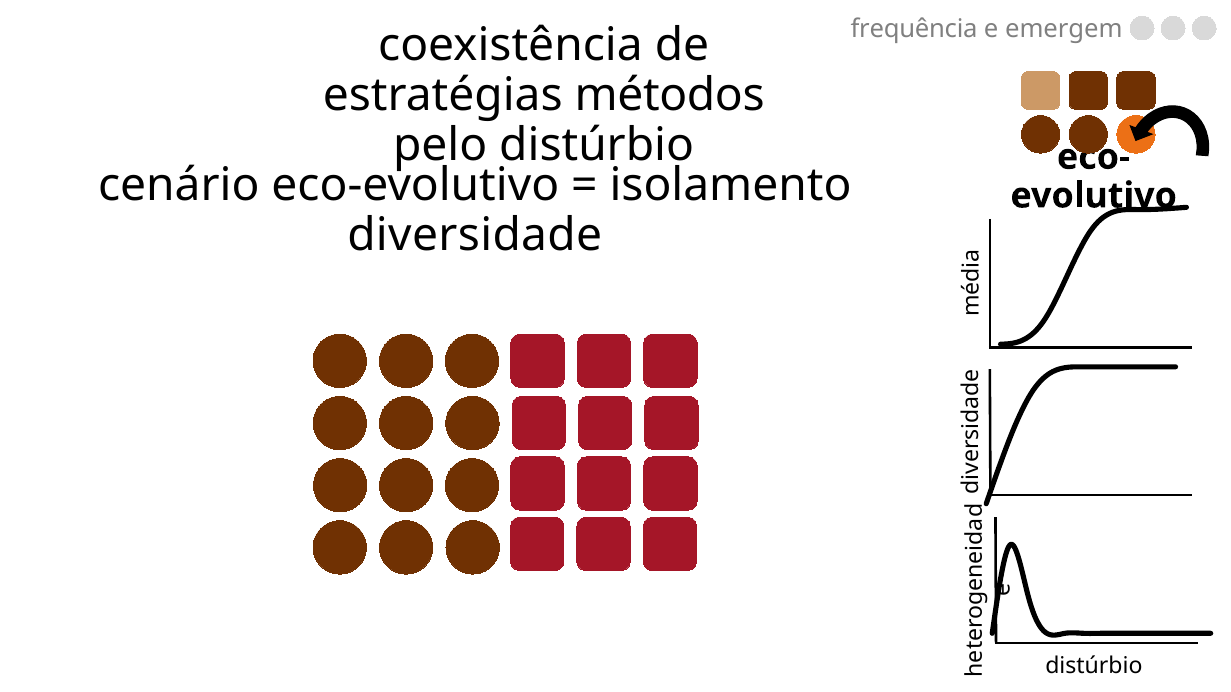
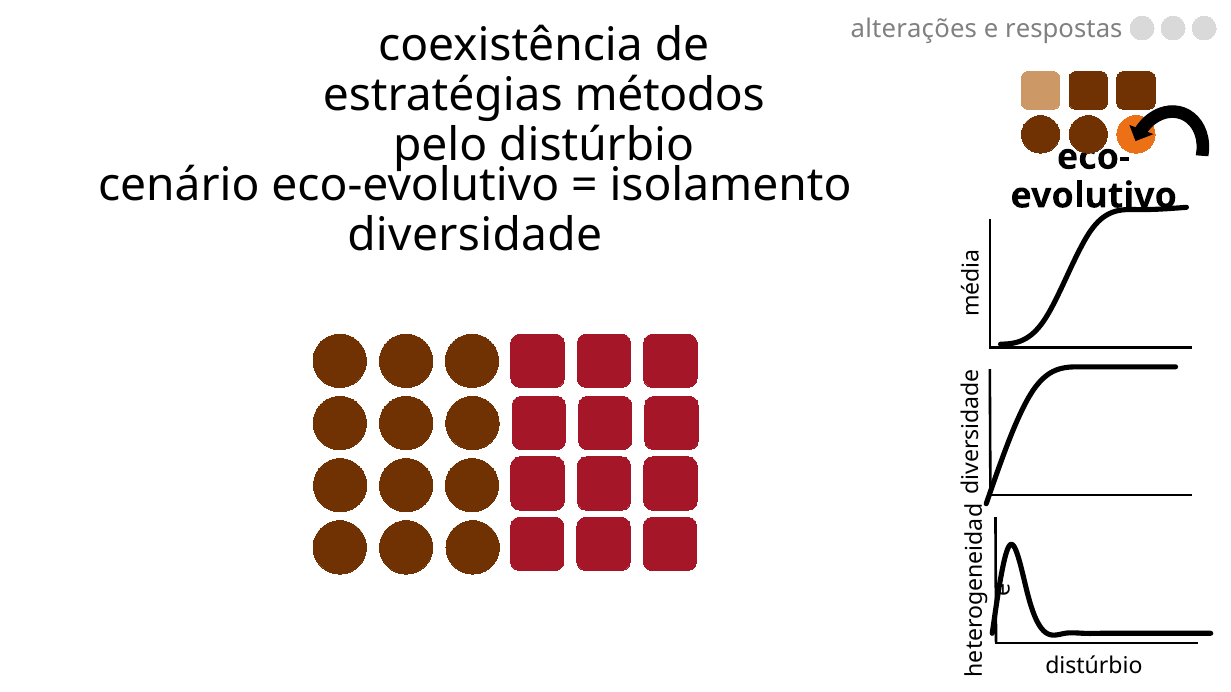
frequência: frequência -> alterações
emergem: emergem -> respostas
